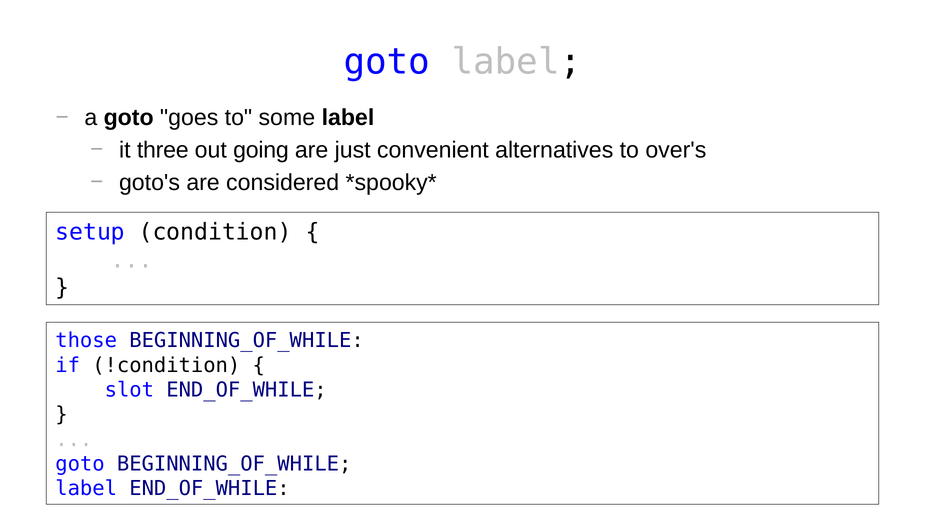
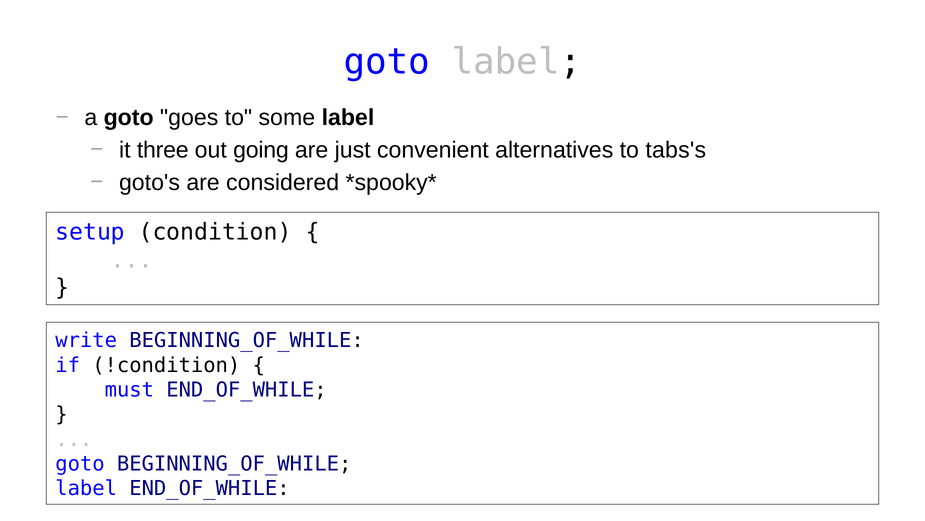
over's: over's -> tabs's
those: those -> write
slot: slot -> must
